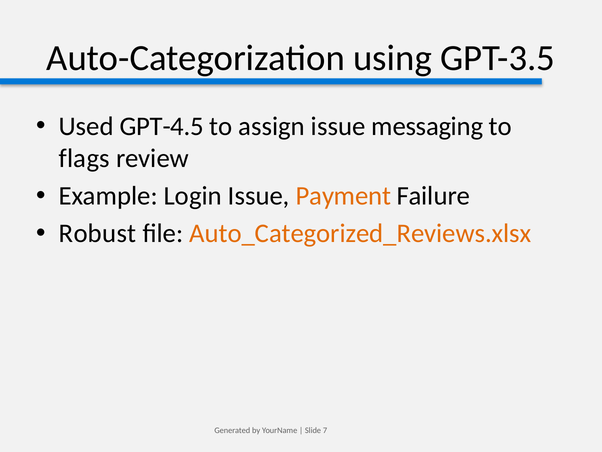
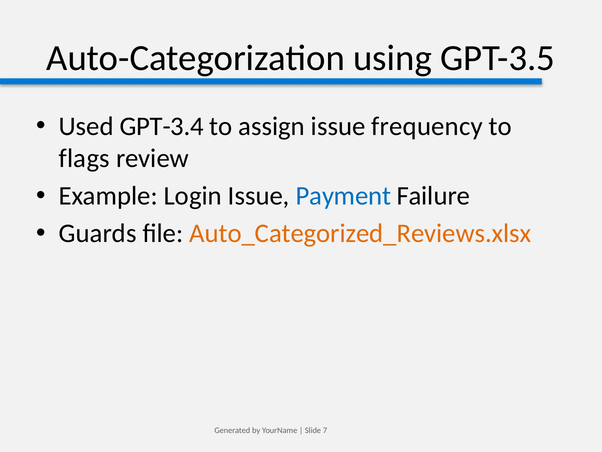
GPT-4.5: GPT-4.5 -> GPT-3.4
messaging: messaging -> frequency
Payment colour: orange -> blue
Robust: Robust -> Guards
